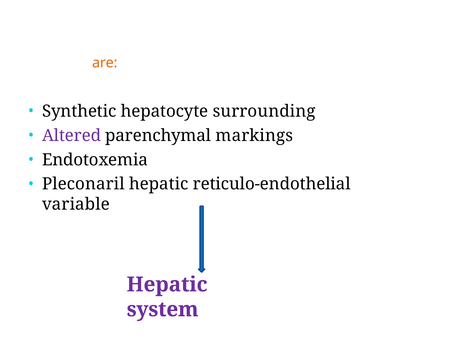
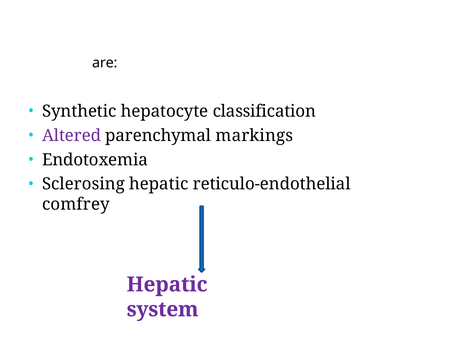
are colour: orange -> black
surrounding: surrounding -> classification
Pleconaril: Pleconaril -> Sclerosing
variable: variable -> comfrey
